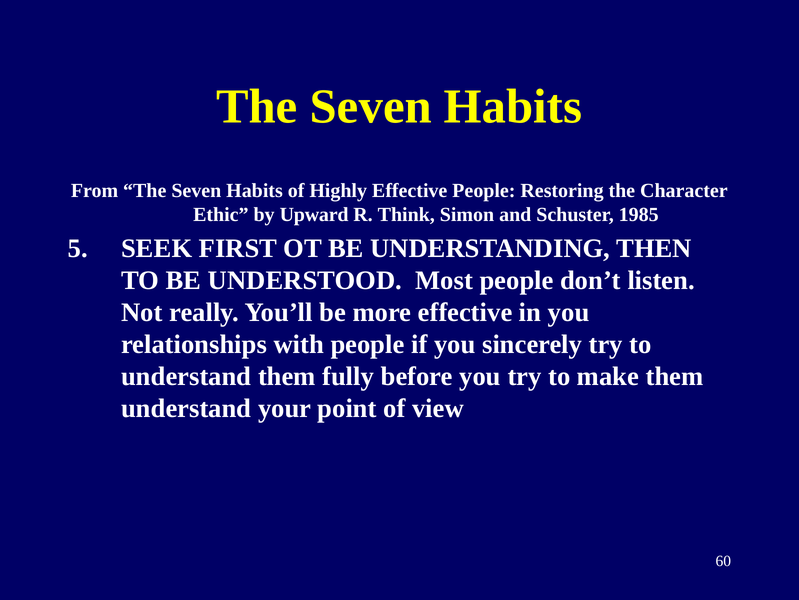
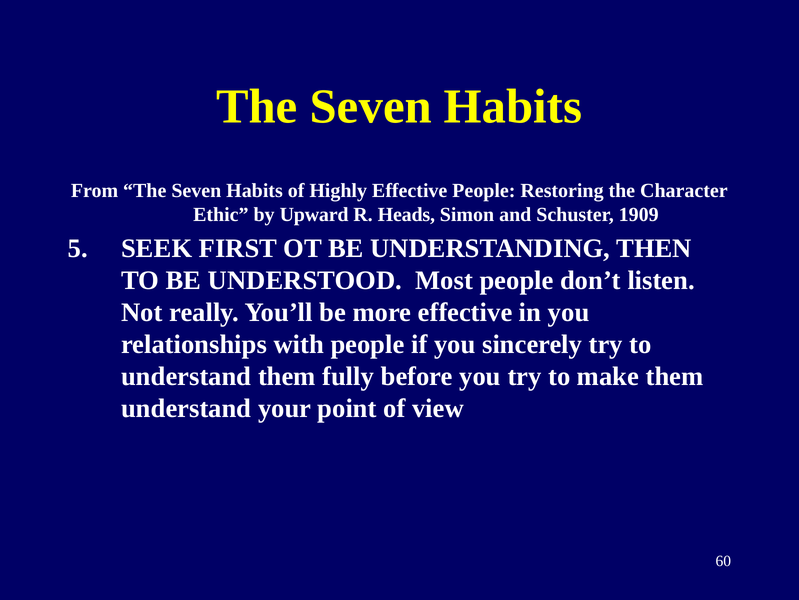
Think: Think -> Heads
1985: 1985 -> 1909
